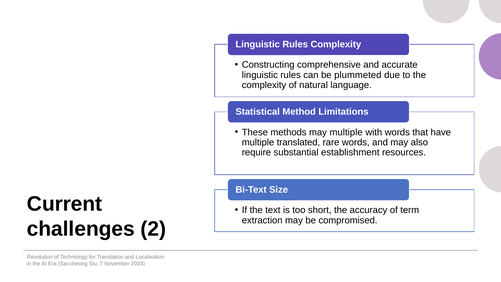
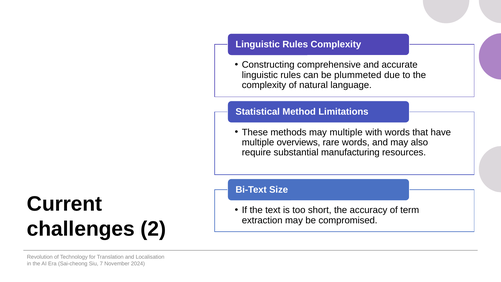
translated: translated -> overviews
establishment: establishment -> manufacturing
